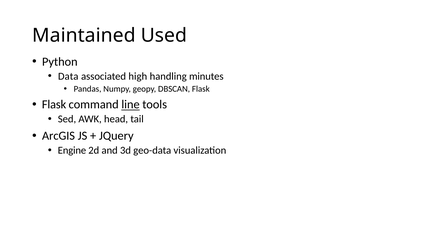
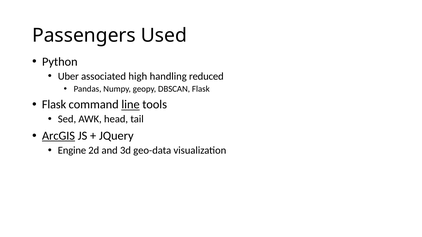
Maintained: Maintained -> Passengers
Data: Data -> Uber
minutes: minutes -> reduced
ArcGIS underline: none -> present
